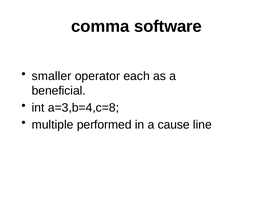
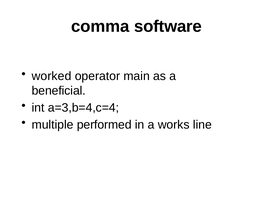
smaller: smaller -> worked
each: each -> main
a=3,b=4,c=8: a=3,b=4,c=8 -> a=3,b=4,c=4
cause: cause -> works
